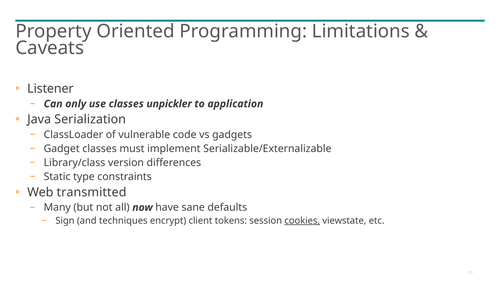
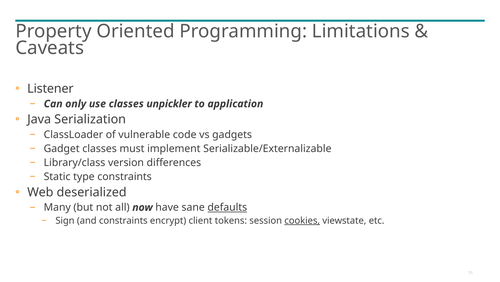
transmitted: transmitted -> deserialized
defaults underline: none -> present
and techniques: techniques -> constraints
